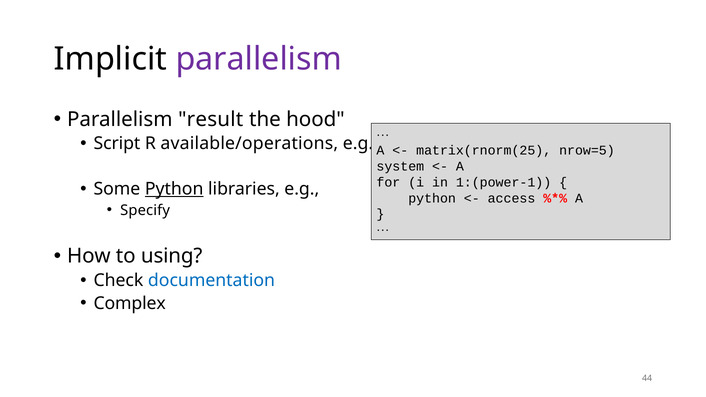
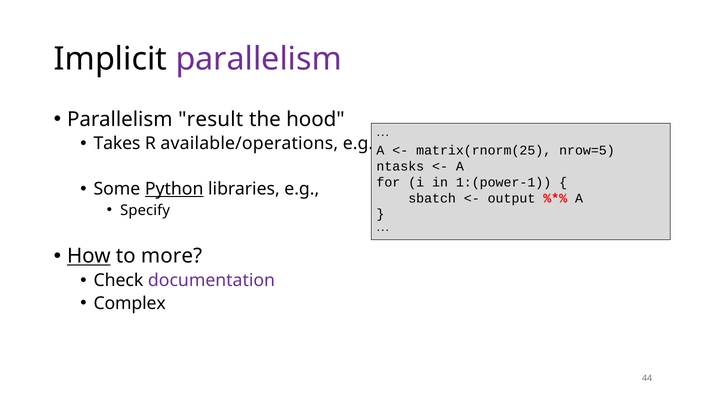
Script: Script -> Takes
system: system -> ntasks
python at (432, 198): python -> sbatch
access: access -> output
How underline: none -> present
using: using -> more
documentation colour: blue -> purple
